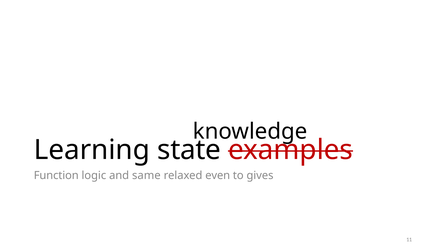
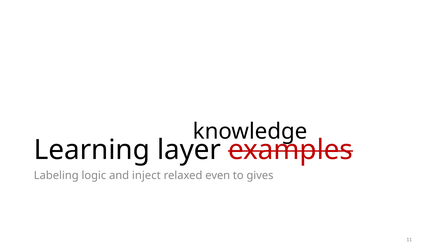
state: state -> layer
Function: Function -> Labeling
same: same -> inject
